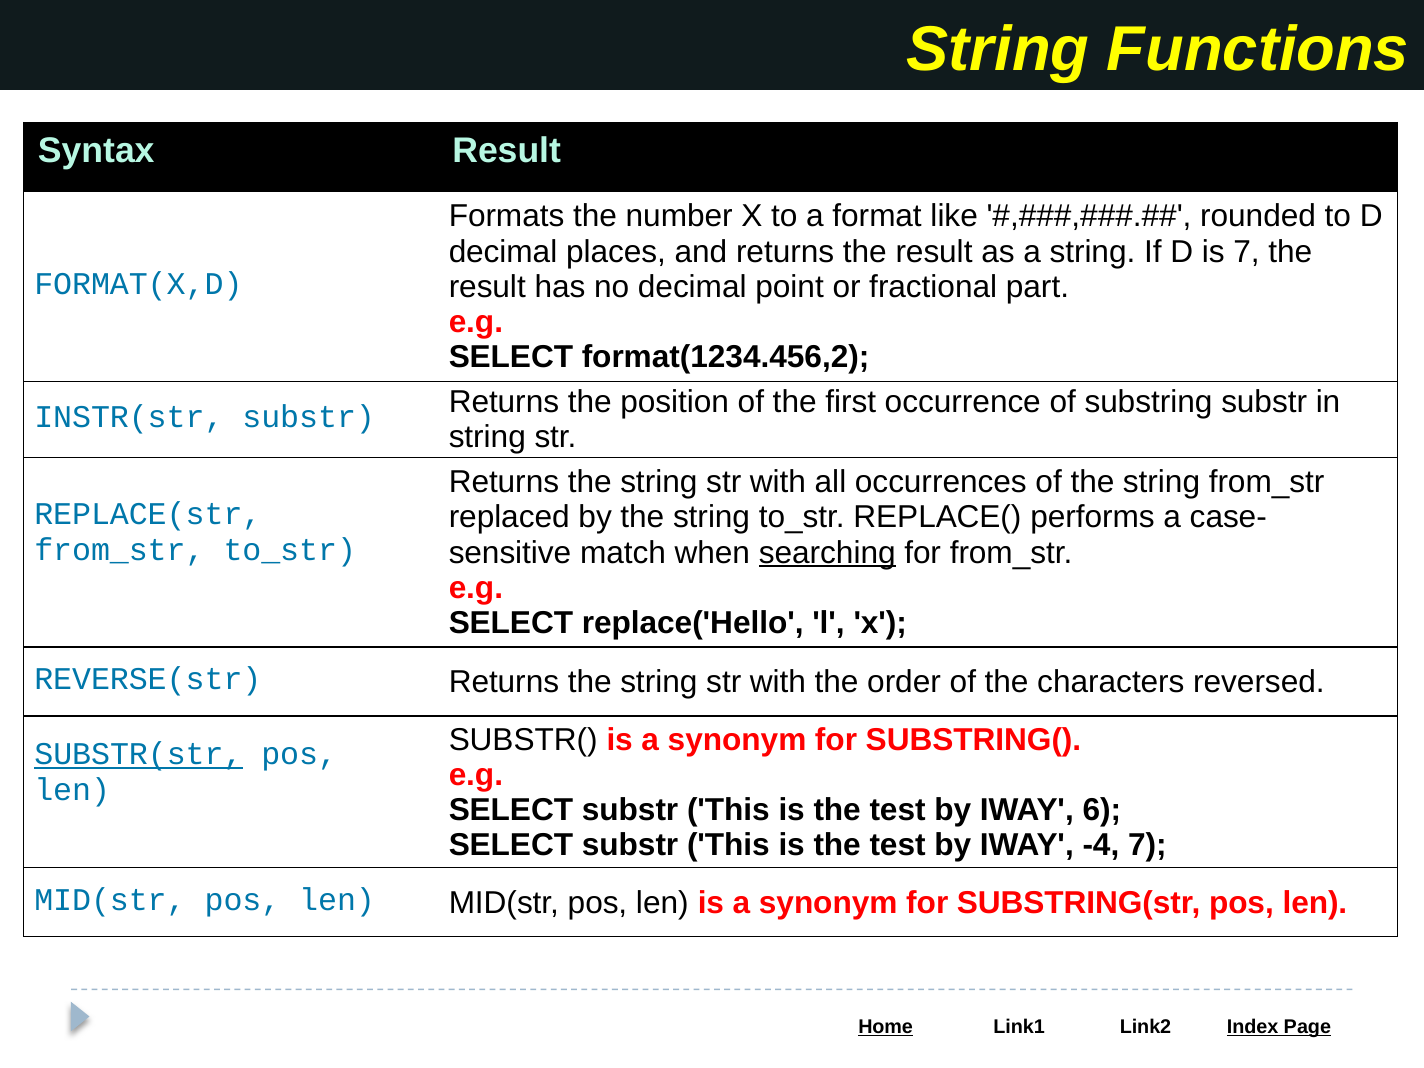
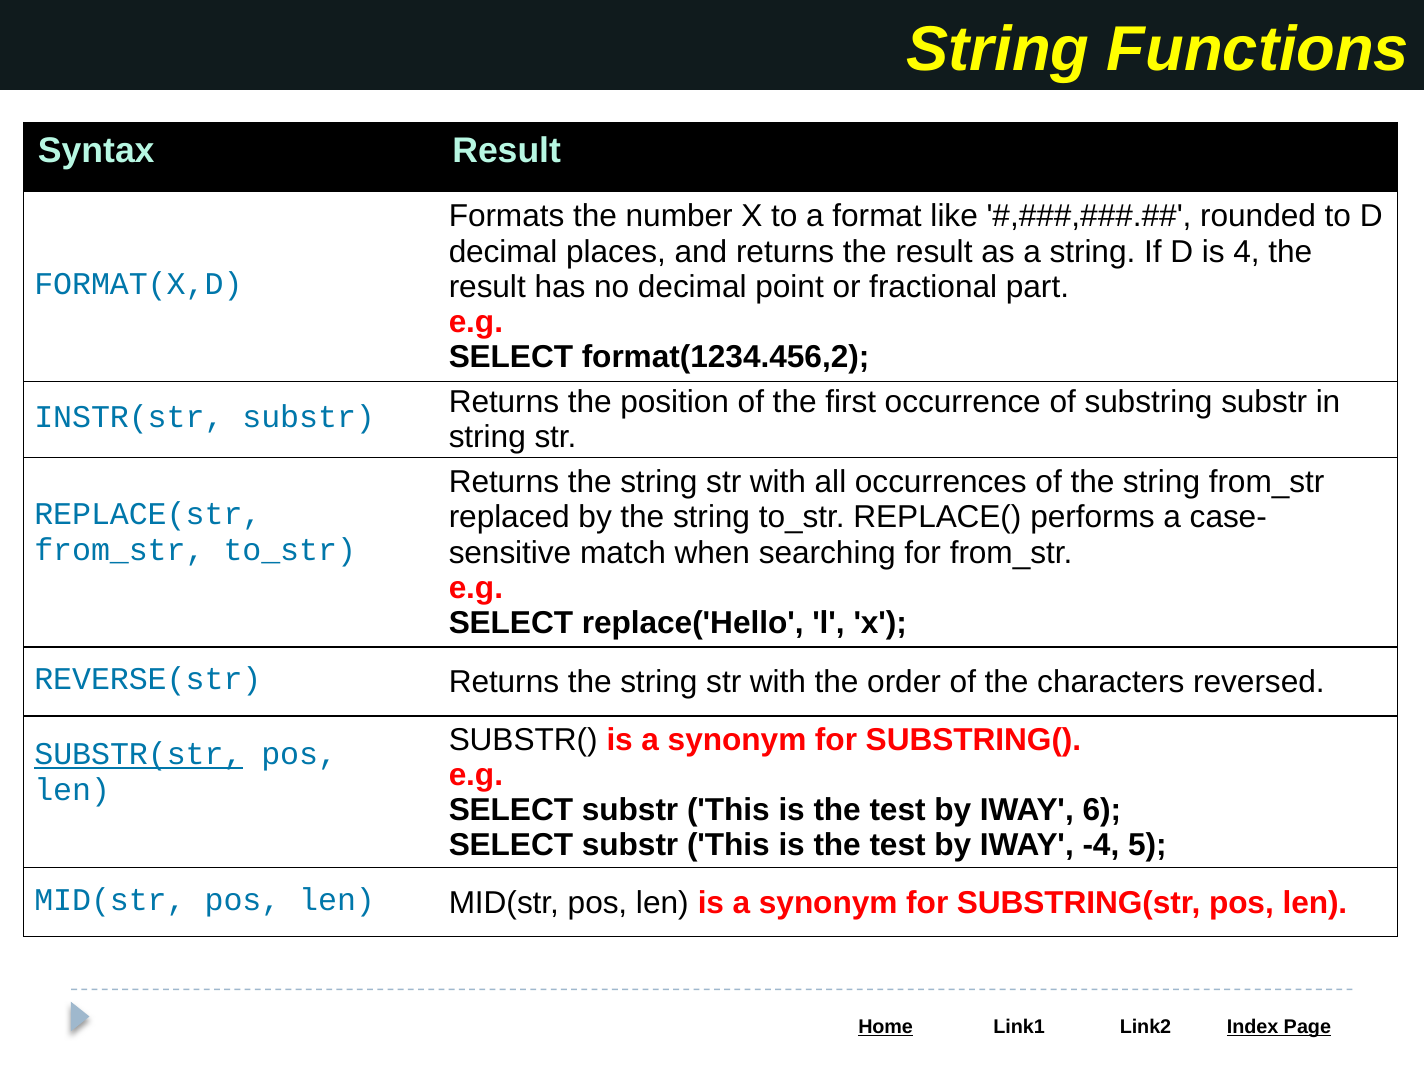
is 7: 7 -> 4
searching underline: present -> none
-4 7: 7 -> 5
